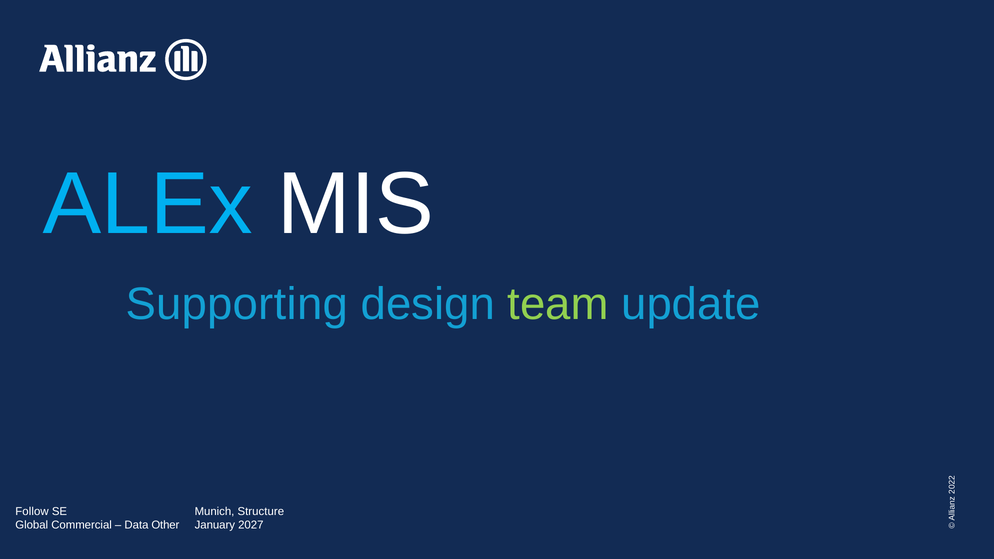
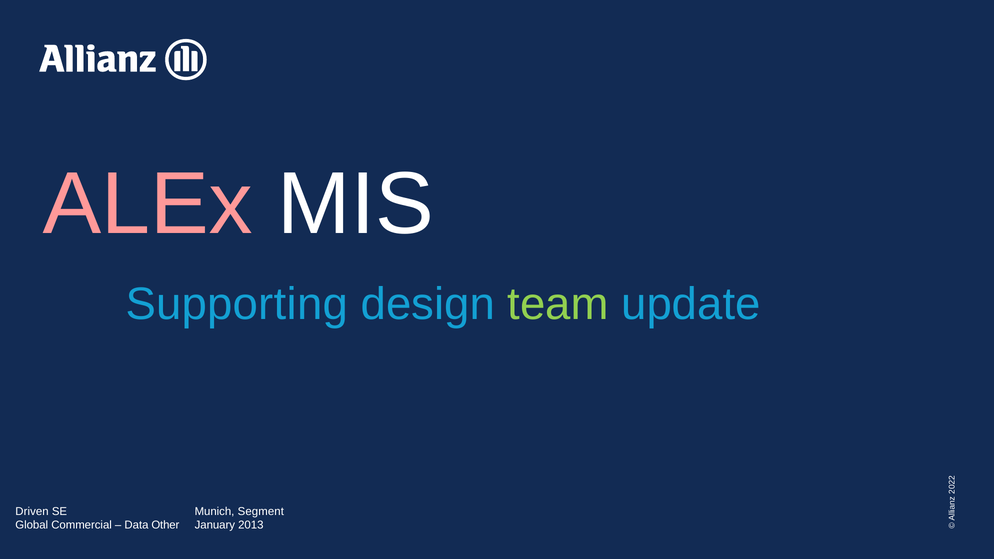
ALEx colour: light blue -> pink
Follow: Follow -> Driven
Structure: Structure -> Segment
2027: 2027 -> 2013
